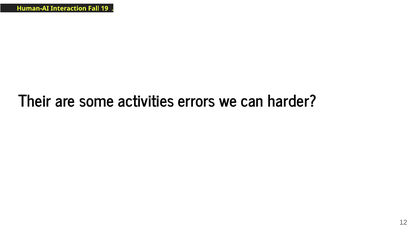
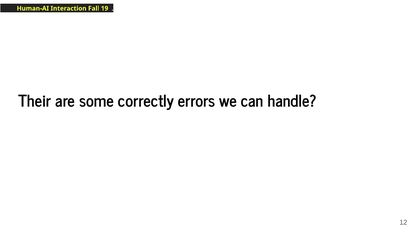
activities: activities -> correctly
harder: harder -> handle
